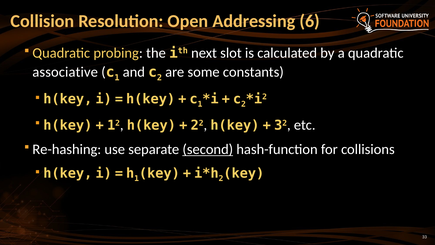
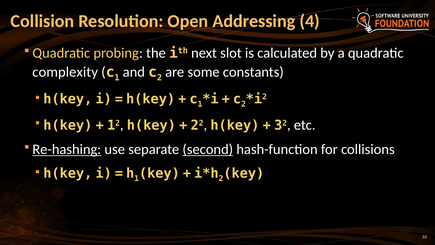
6: 6 -> 4
associative: associative -> complexity
Re-hashing underline: none -> present
